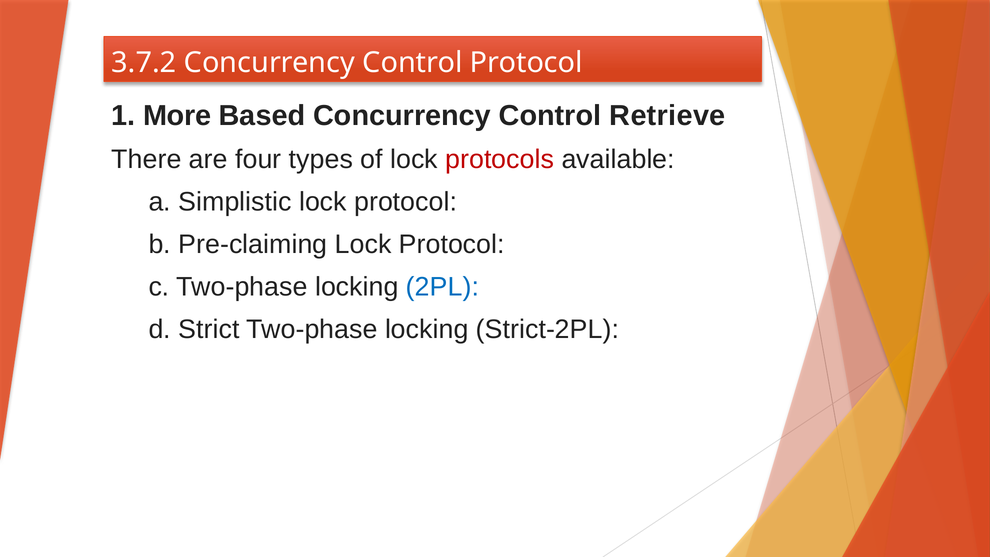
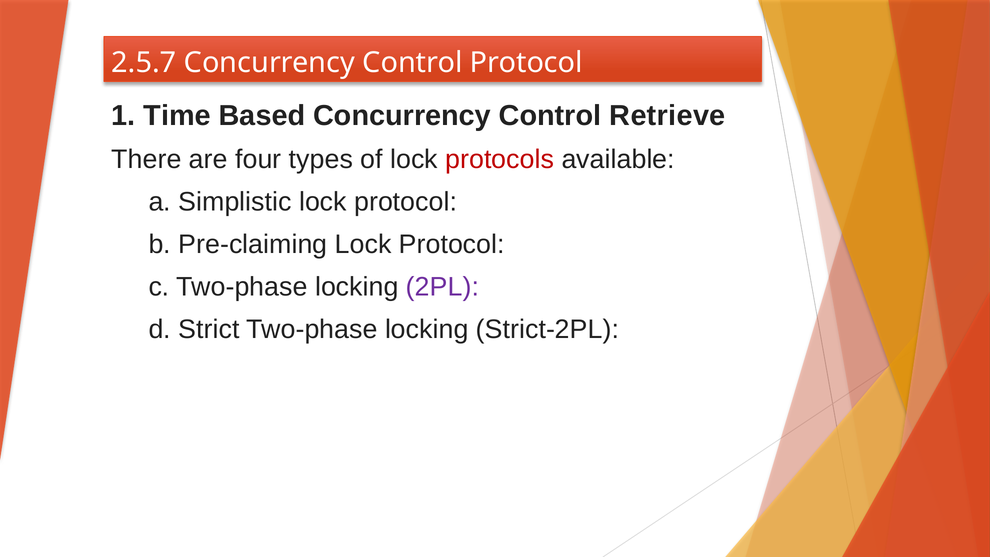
3.7.2: 3.7.2 -> 2.5.7
More: More -> Time
2PL colour: blue -> purple
